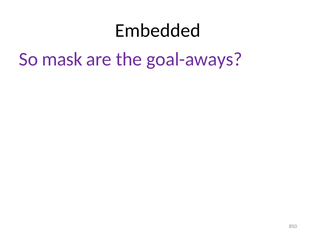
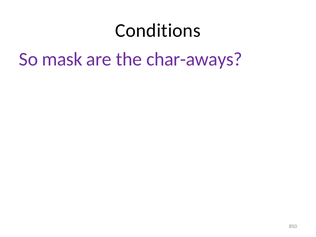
Embedded: Embedded -> Conditions
goal-aways: goal-aways -> char-aways
